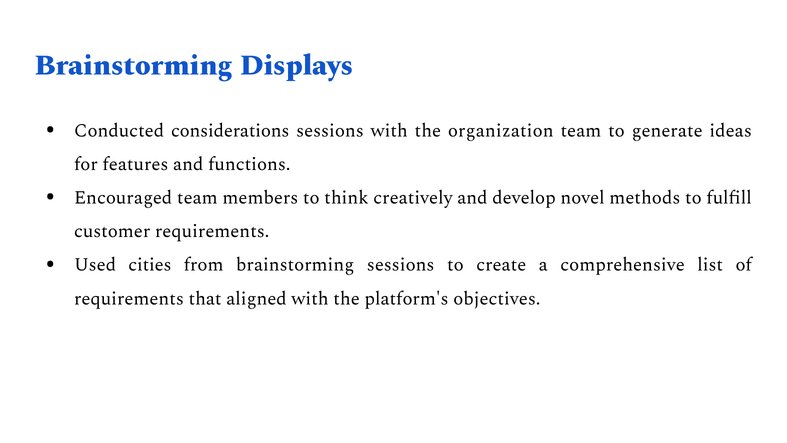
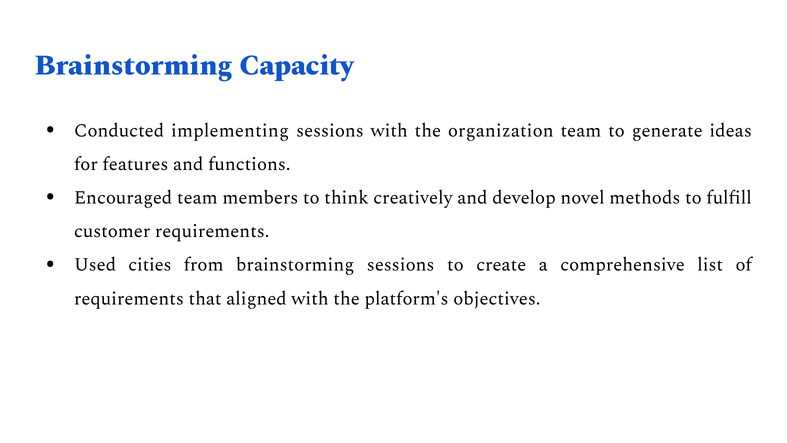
Displays: Displays -> Capacity
considerations: considerations -> implementing
